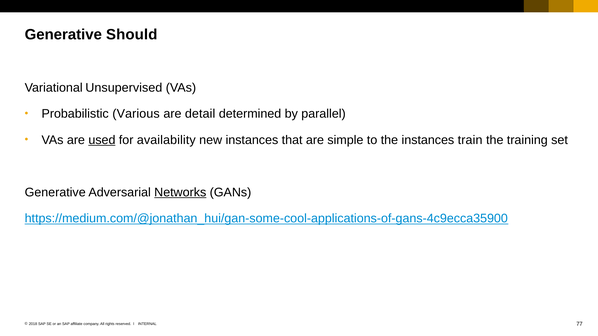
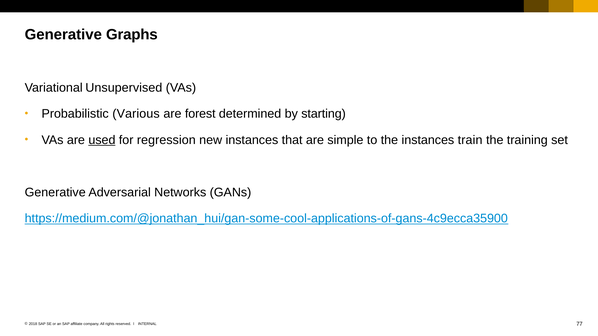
Should: Should -> Graphs
detail: detail -> forest
parallel: parallel -> starting
availability: availability -> regression
Networks underline: present -> none
